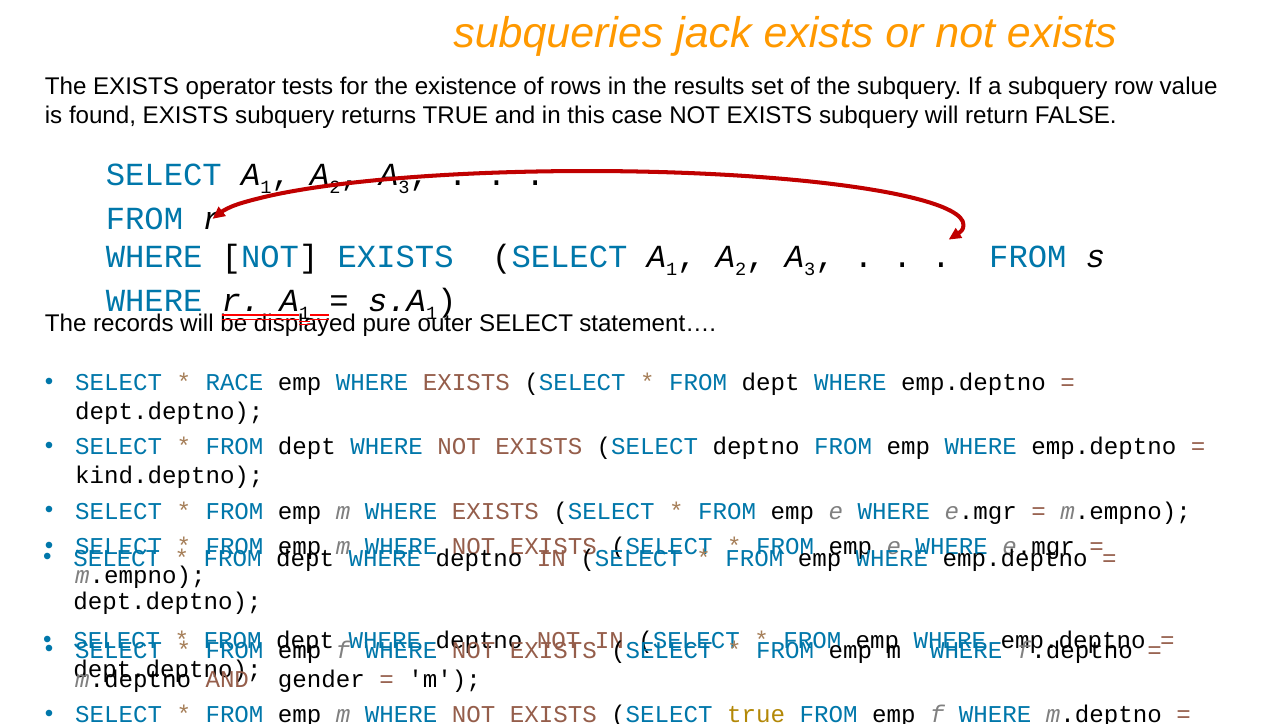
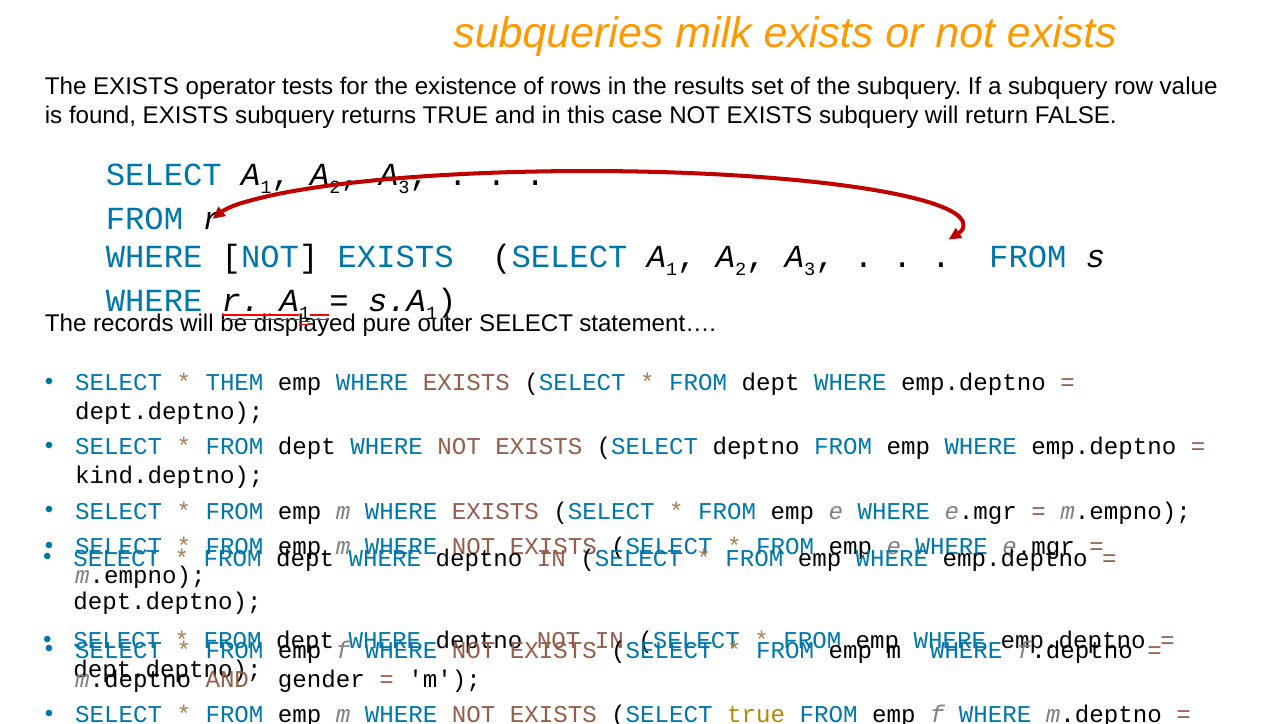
jack: jack -> milk
RACE: RACE -> THEM
